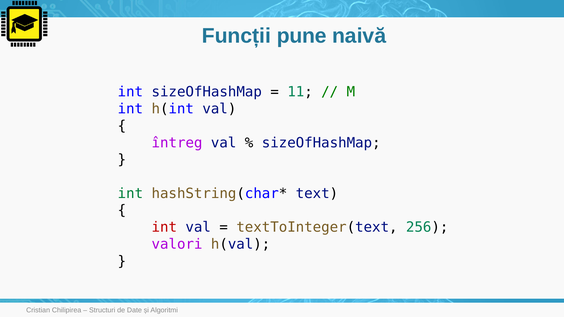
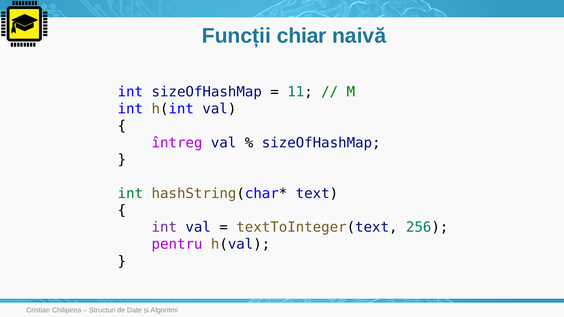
pune: pune -> chiar
int at (164, 227) colour: red -> purple
valori: valori -> pentru
